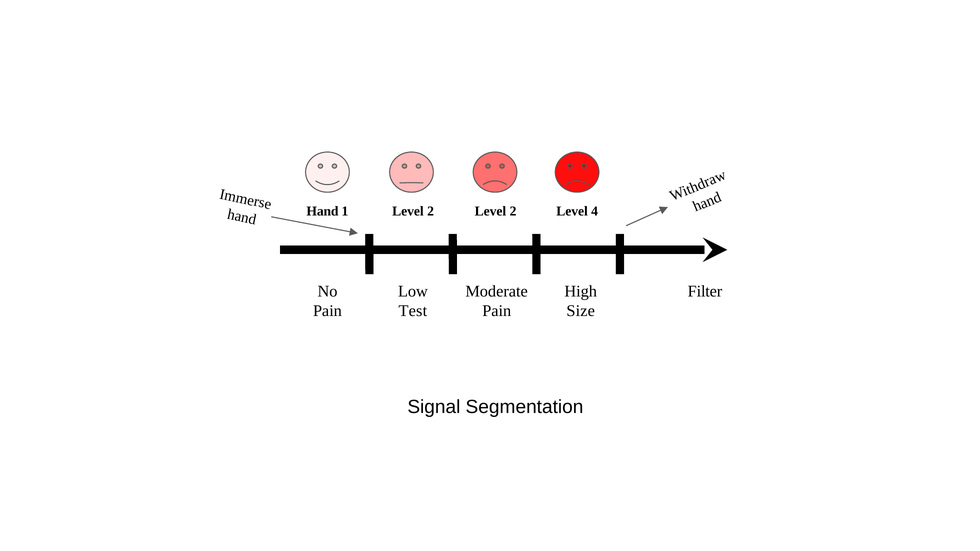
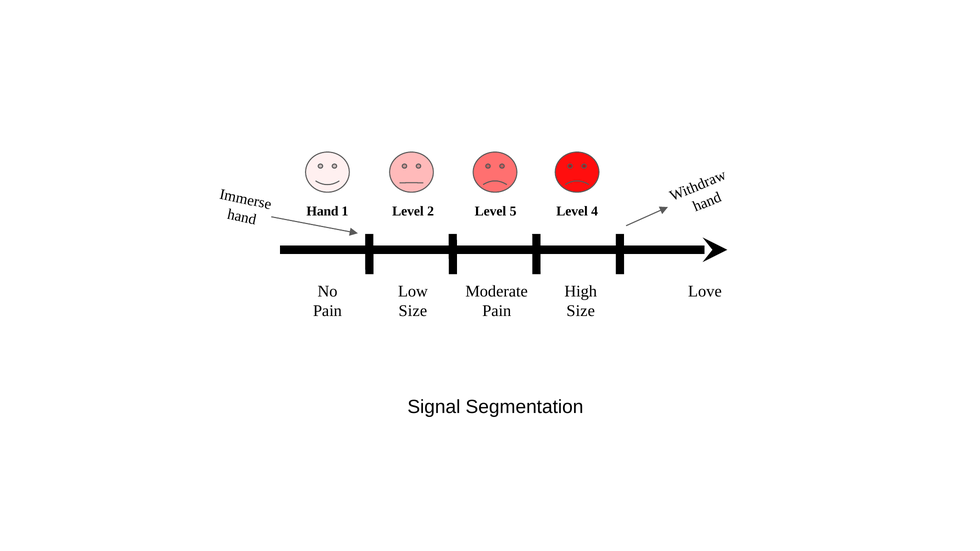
2 Level 2: 2 -> 5
Filter: Filter -> Love
Test at (413, 311): Test -> Size
